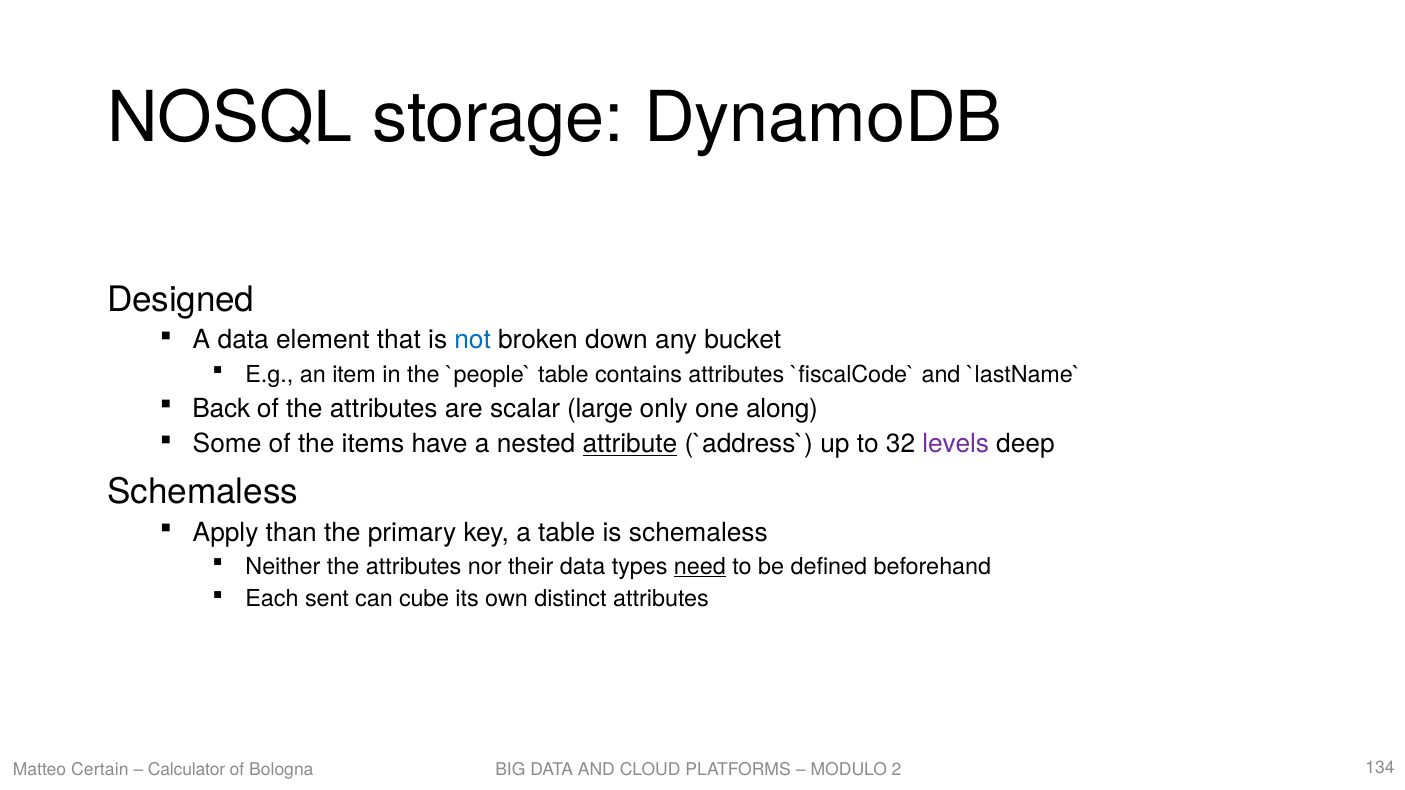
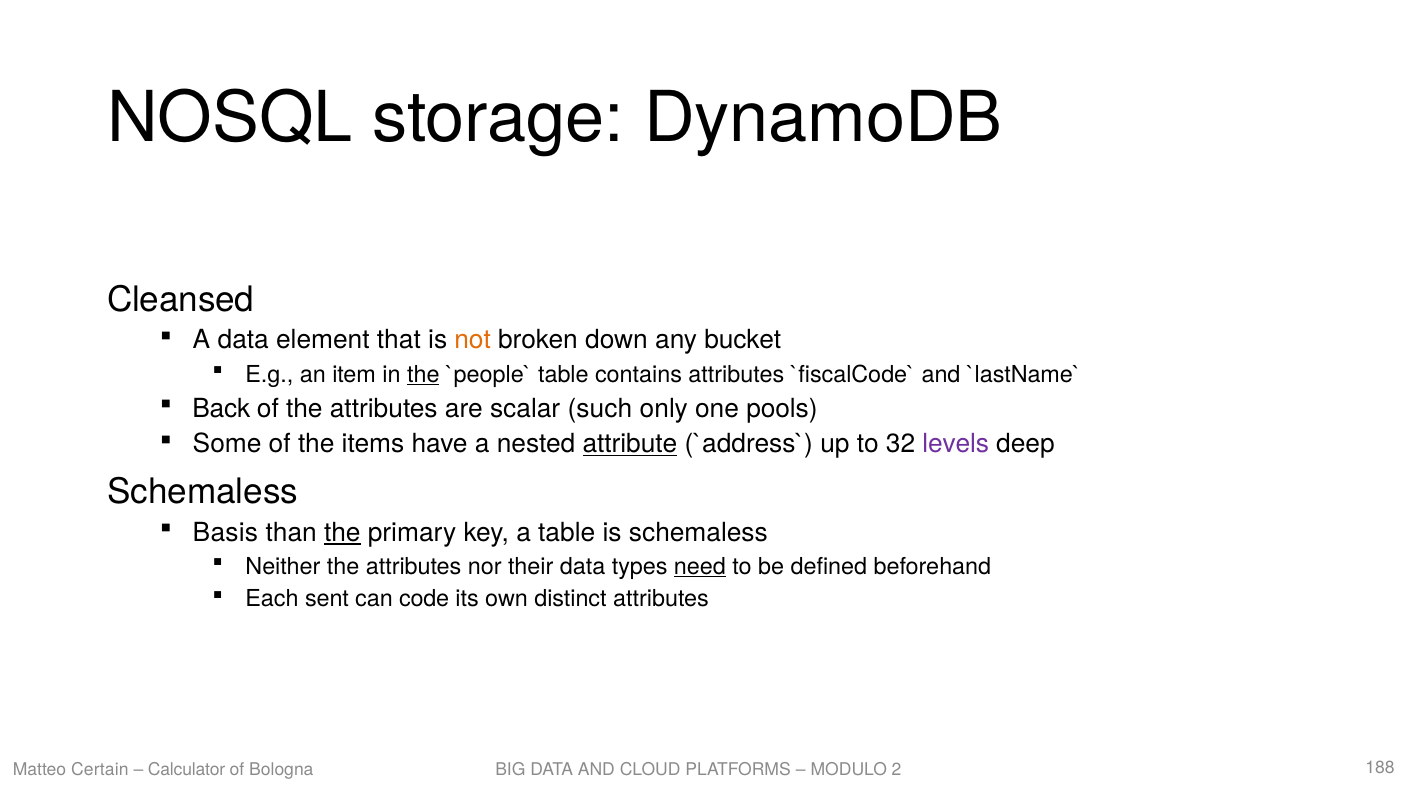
Designed: Designed -> Cleansed
not colour: blue -> orange
the at (423, 375) underline: none -> present
large: large -> such
along: along -> pools
Apply: Apply -> Basis
the at (342, 533) underline: none -> present
cube: cube -> code
134: 134 -> 188
